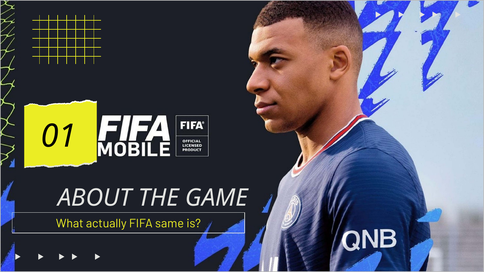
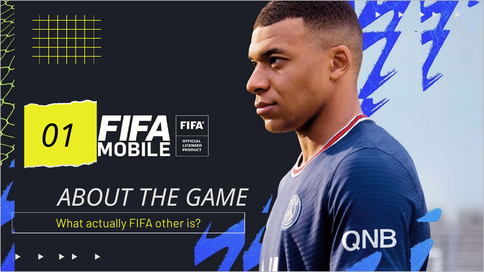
same: same -> other
